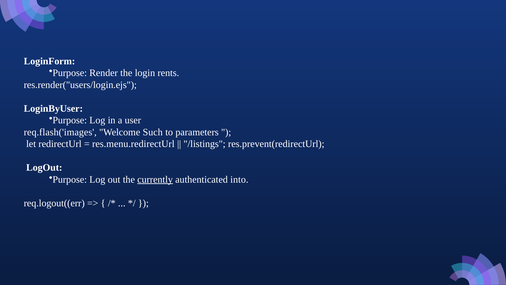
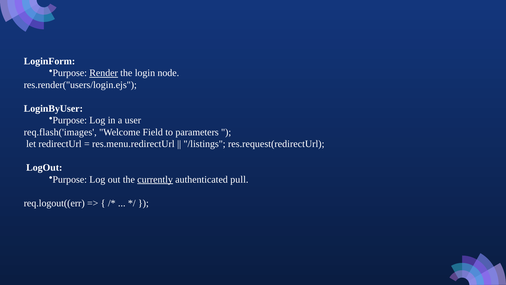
Render underline: none -> present
rents: rents -> node
Such: Such -> Field
res.prevent(redirectUrl: res.prevent(redirectUrl -> res.request(redirectUrl
into: into -> pull
